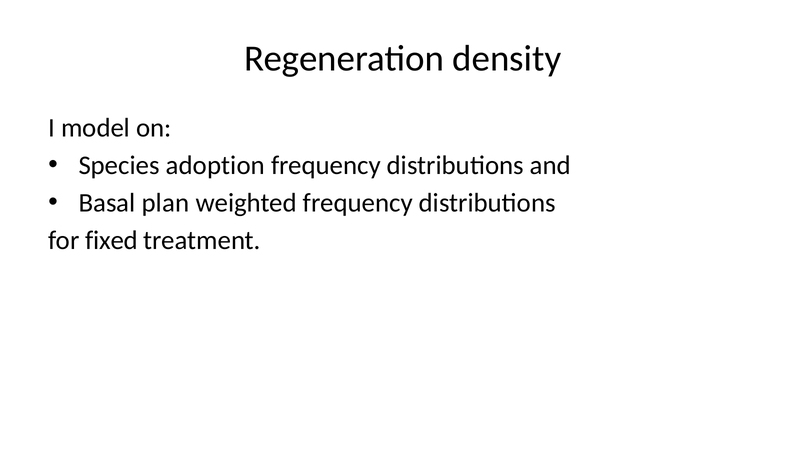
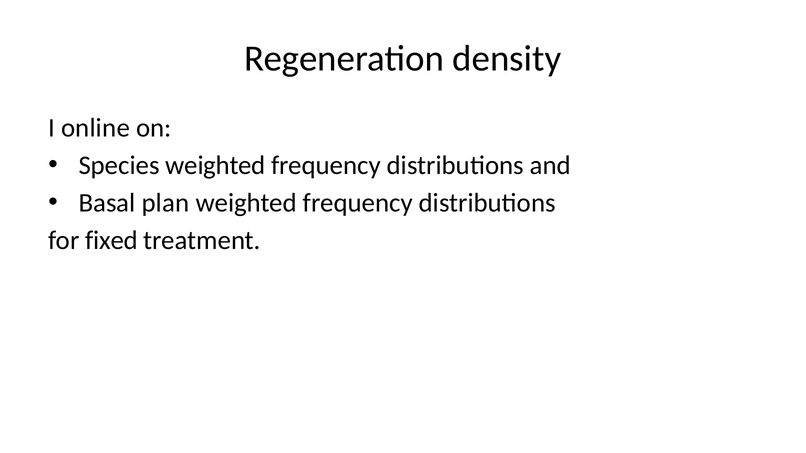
model: model -> online
Species adoption: adoption -> weighted
